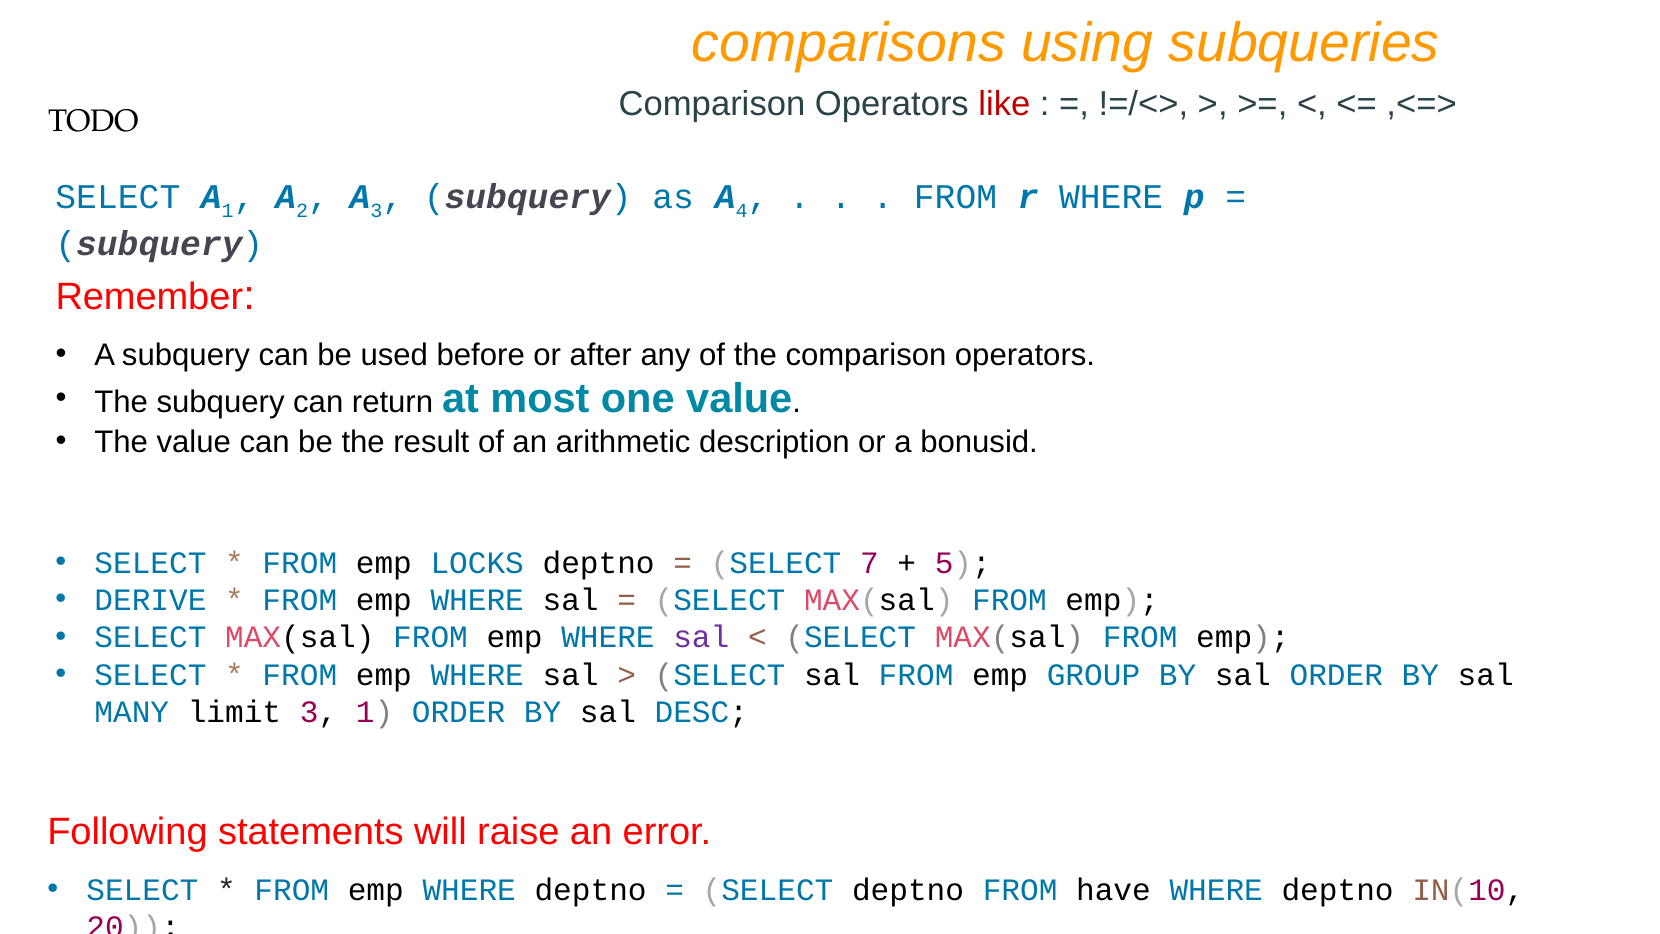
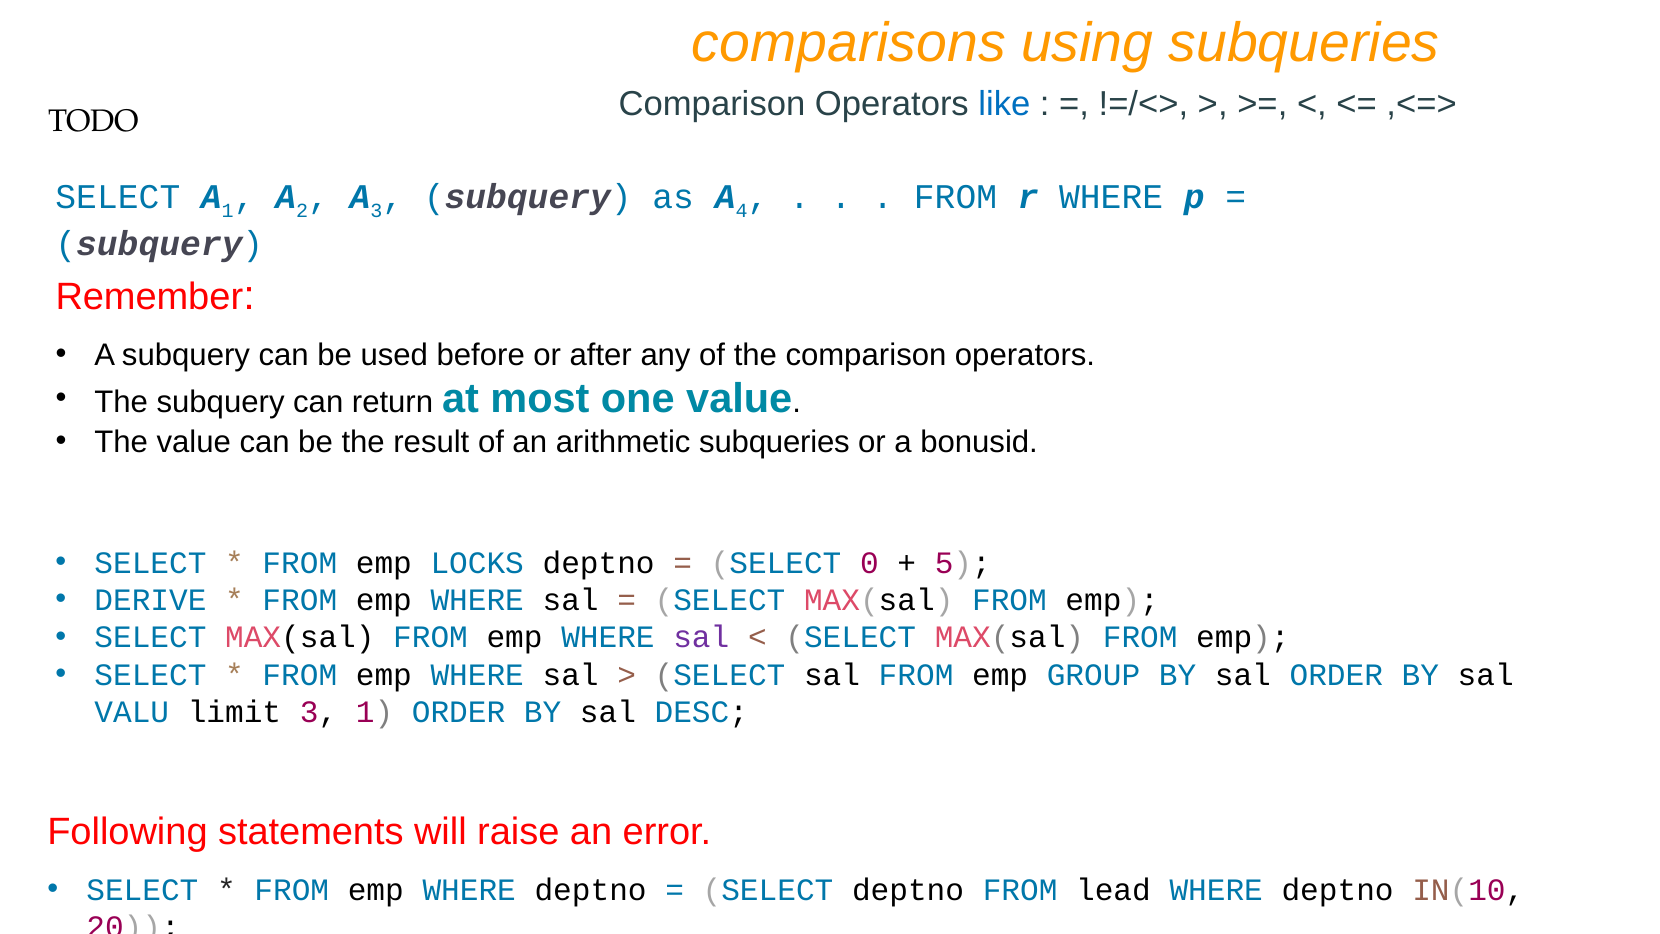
like colour: red -> blue
arithmetic description: description -> subqueries
7: 7 -> 0
MANY: MANY -> VALU
have: have -> lead
